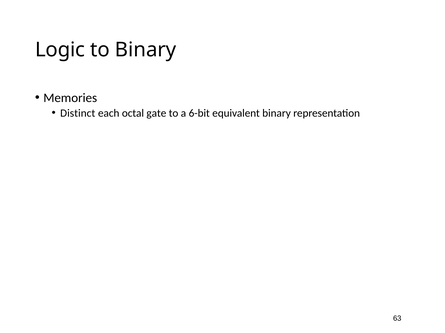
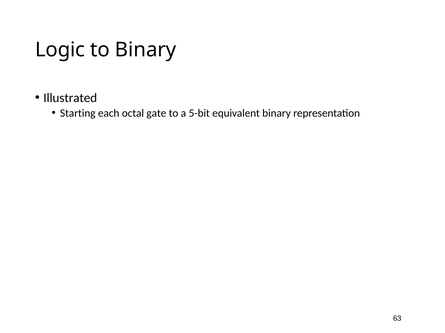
Memories: Memories -> Illustrated
Distinct: Distinct -> Starting
6-bit: 6-bit -> 5-bit
